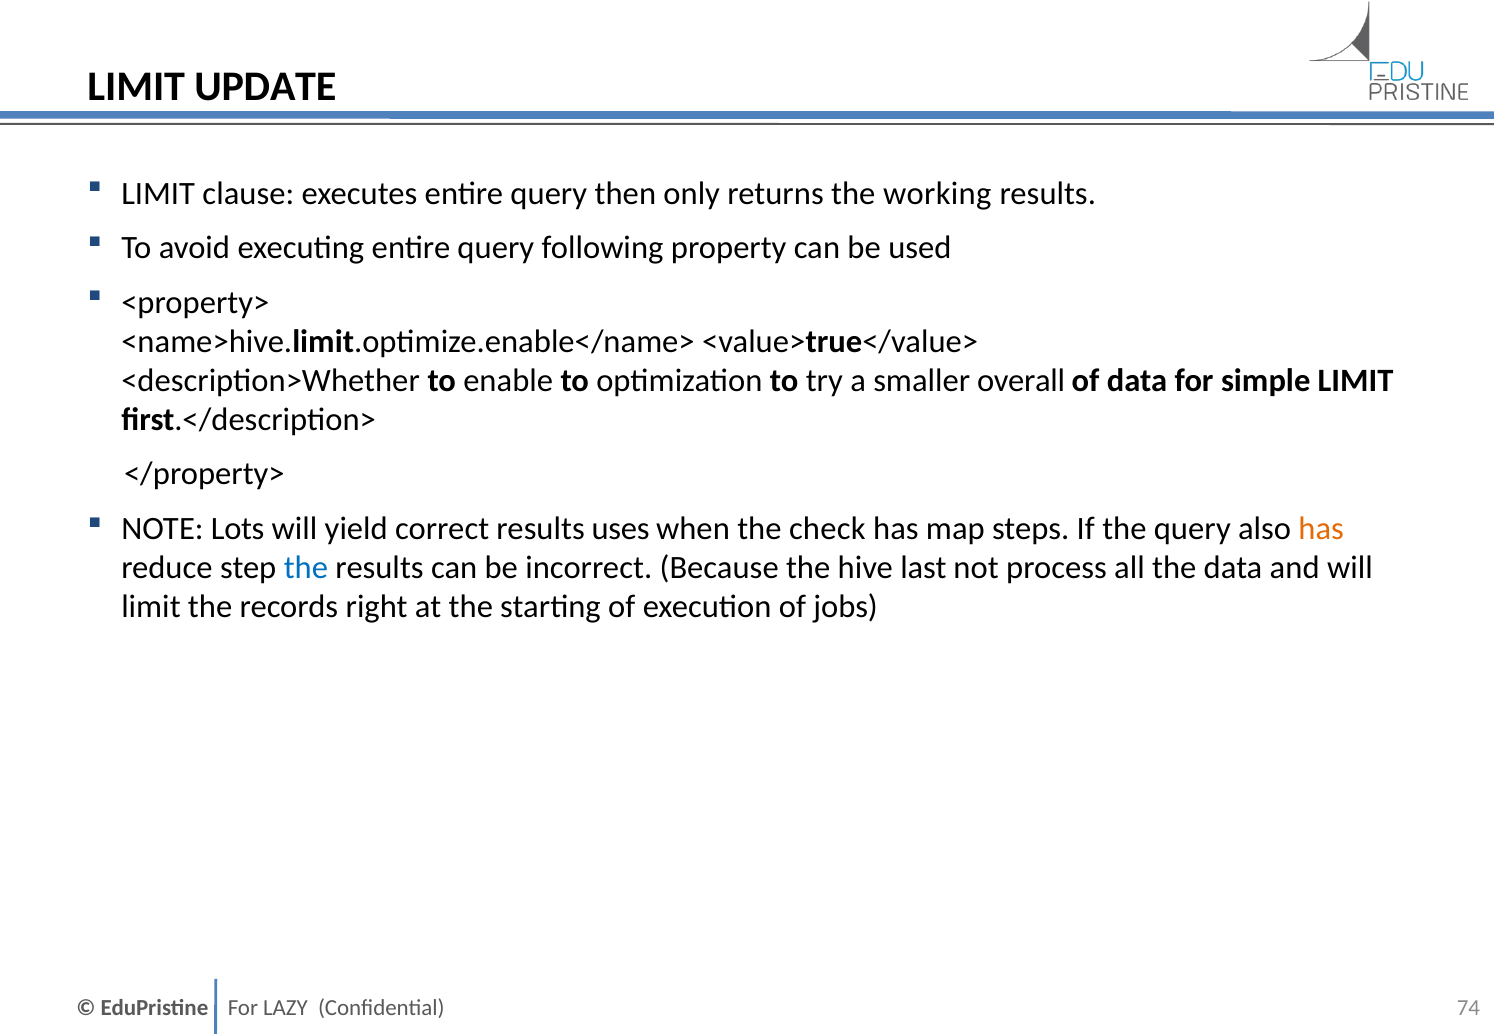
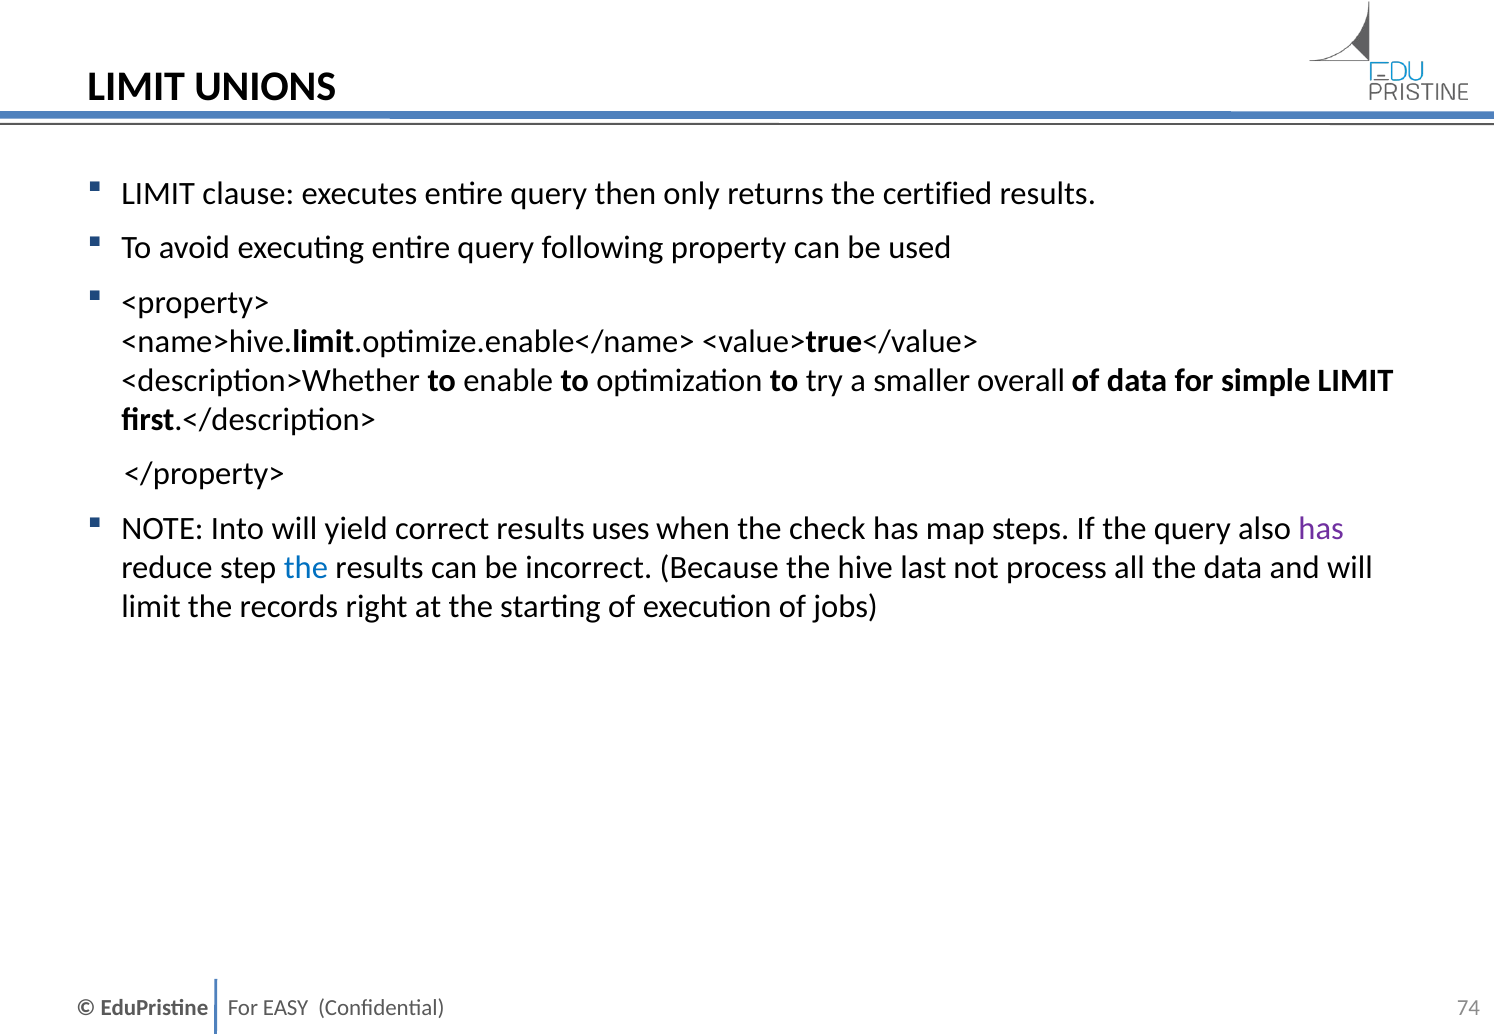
UPDATE: UPDATE -> UNIONS
working: working -> certified
Lots: Lots -> Into
has at (1321, 529) colour: orange -> purple
LAZY: LAZY -> EASY
